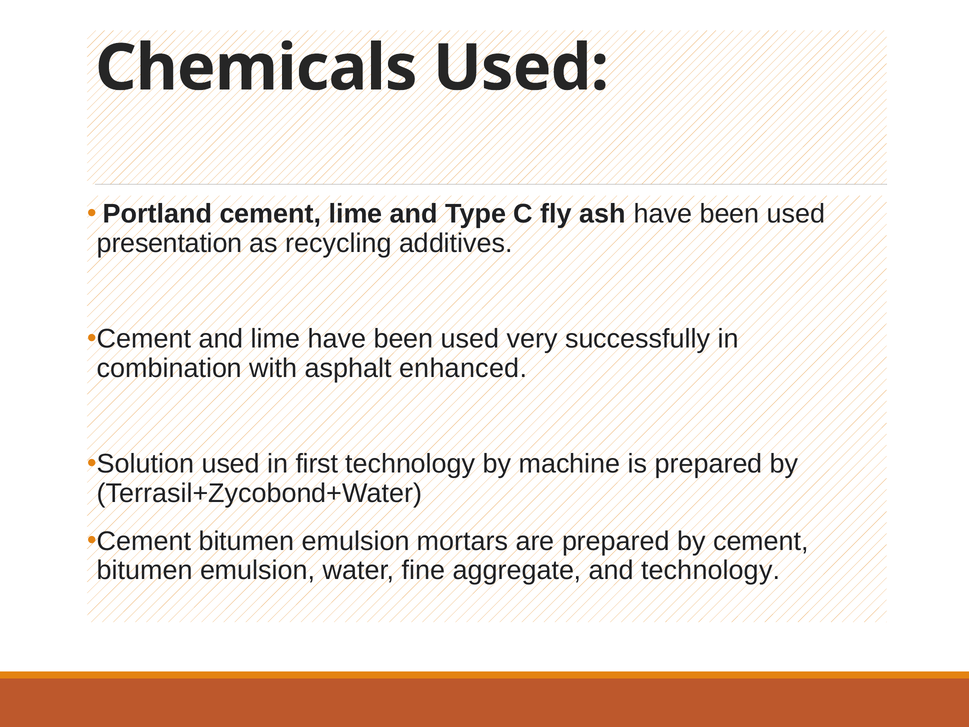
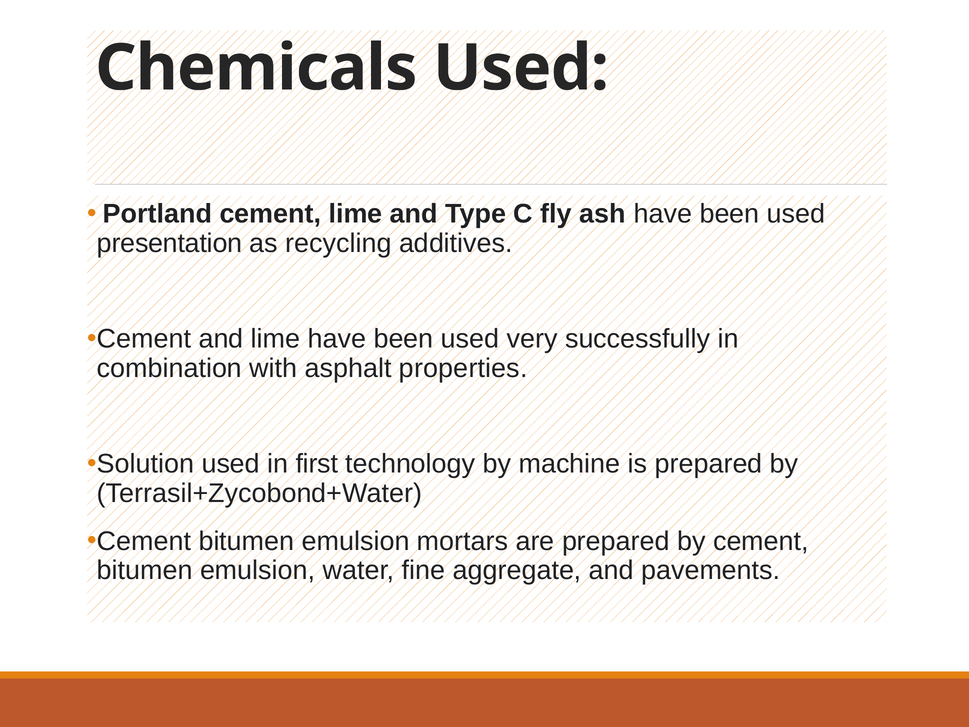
enhanced: enhanced -> properties
and technology: technology -> pavements
